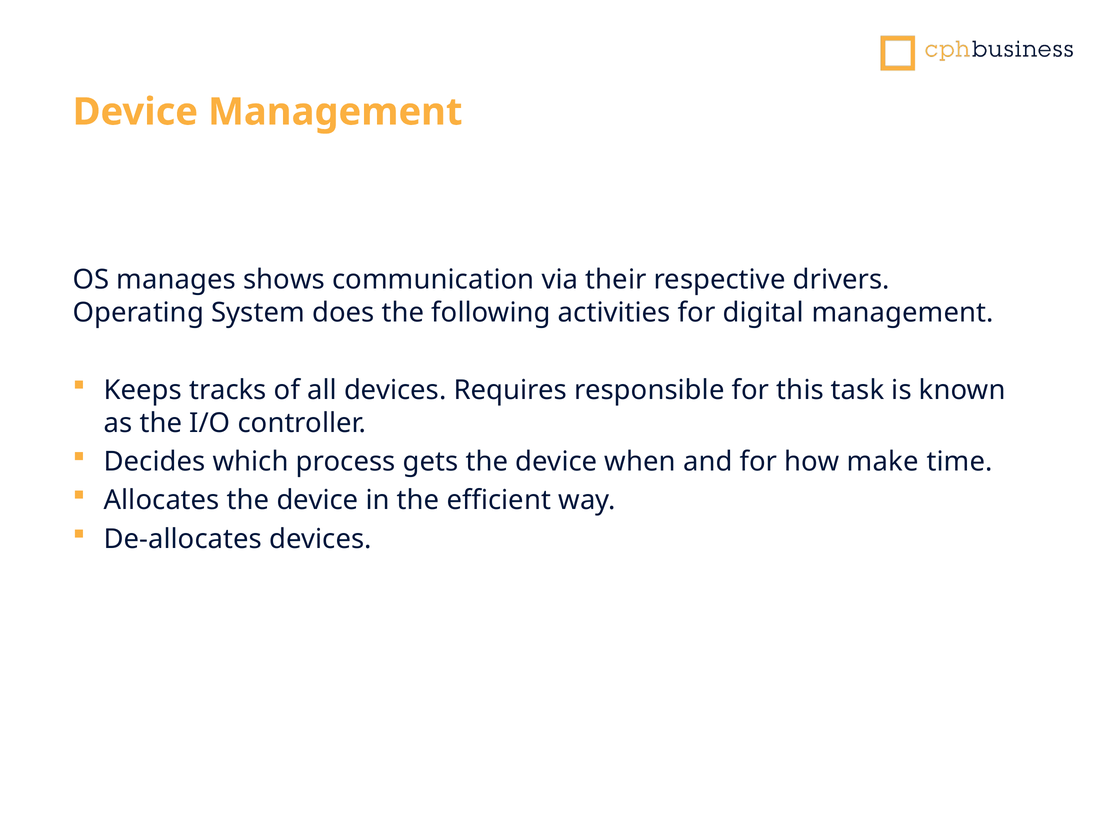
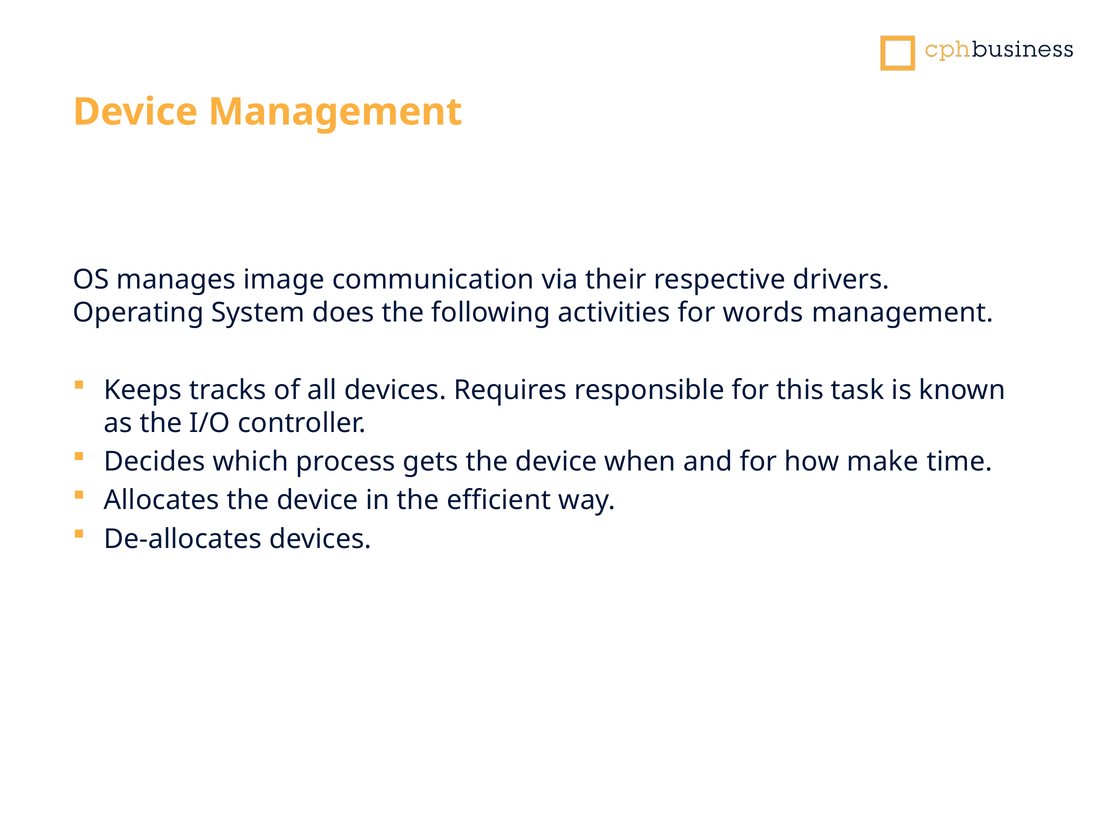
shows: shows -> image
digital: digital -> words
